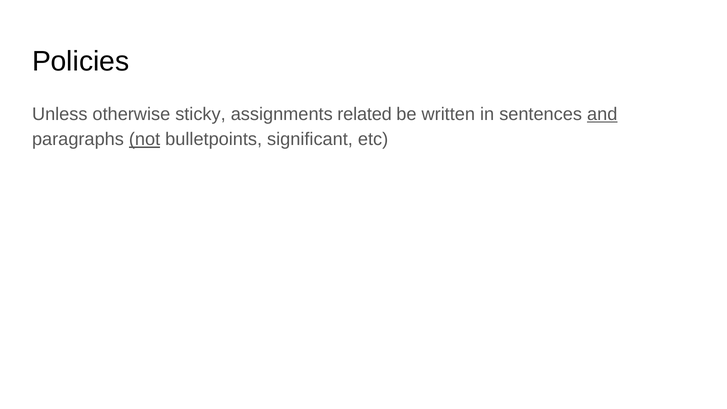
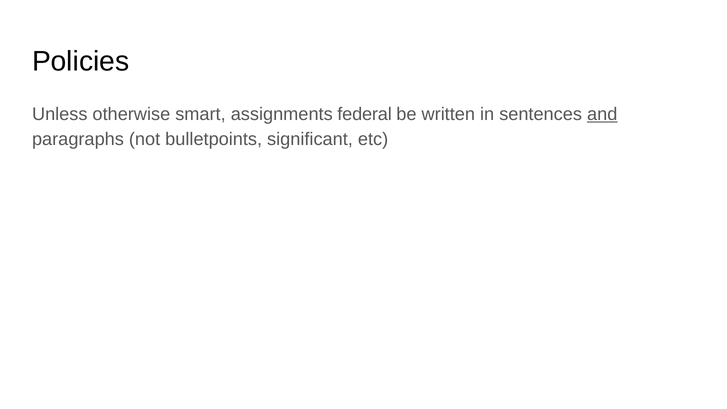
sticky: sticky -> smart
related: related -> federal
not underline: present -> none
